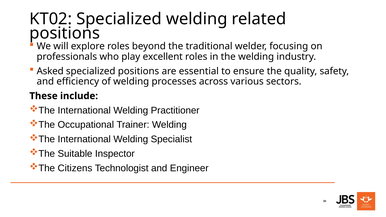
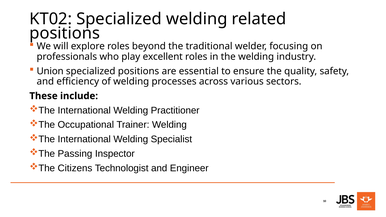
Asked: Asked -> Union
Suitable: Suitable -> Passing
